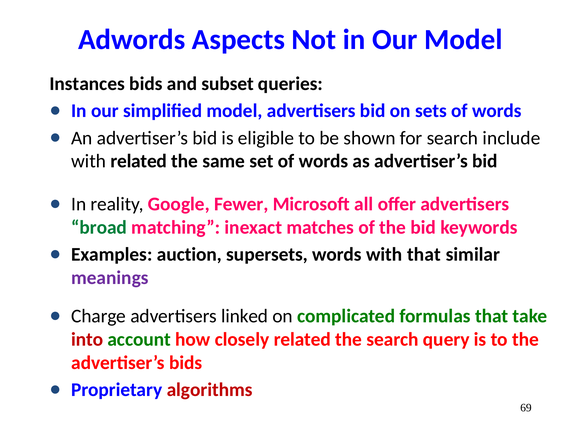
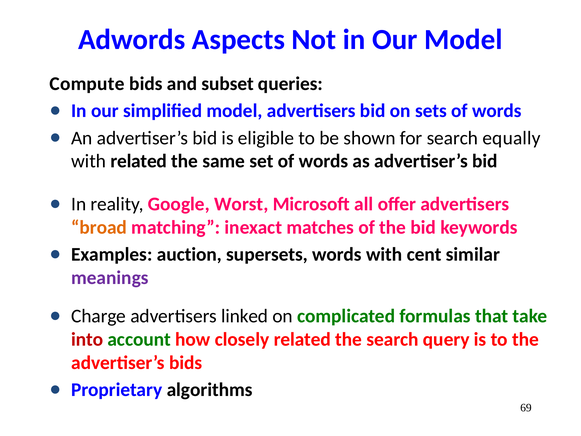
Instances: Instances -> Compute
include: include -> equally
Fewer: Fewer -> Worst
broad colour: green -> orange
with that: that -> cent
algorithms colour: red -> black
